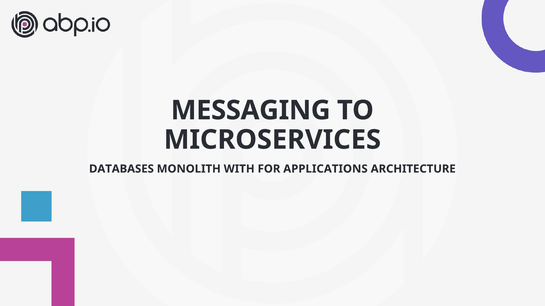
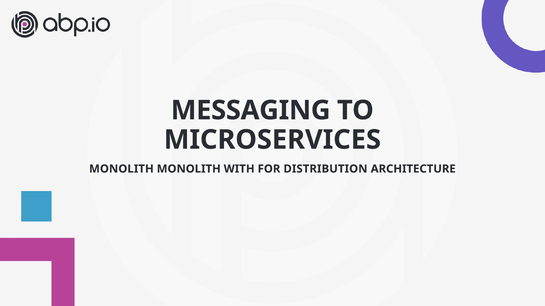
DATABASES at (121, 169): DATABASES -> MONOLITH
APPLICATIONS: APPLICATIONS -> DISTRIBUTION
